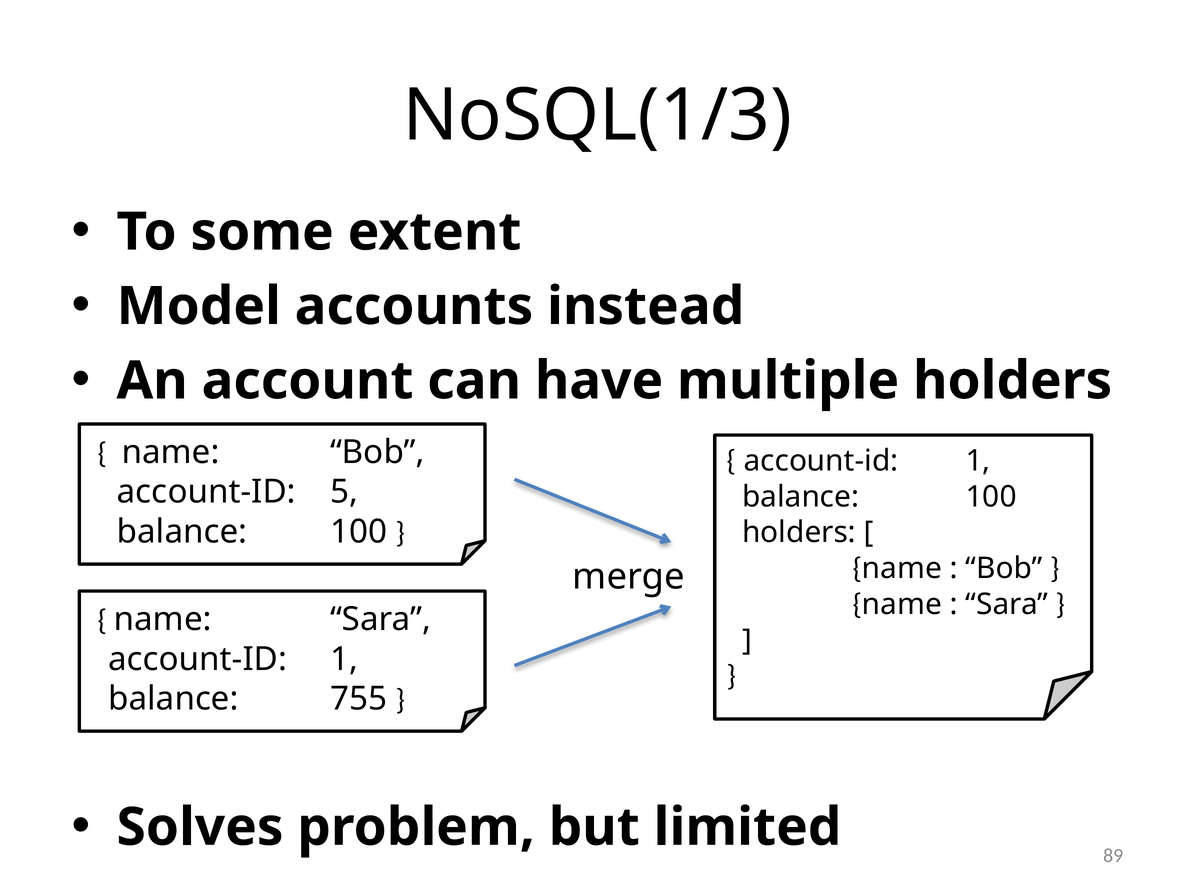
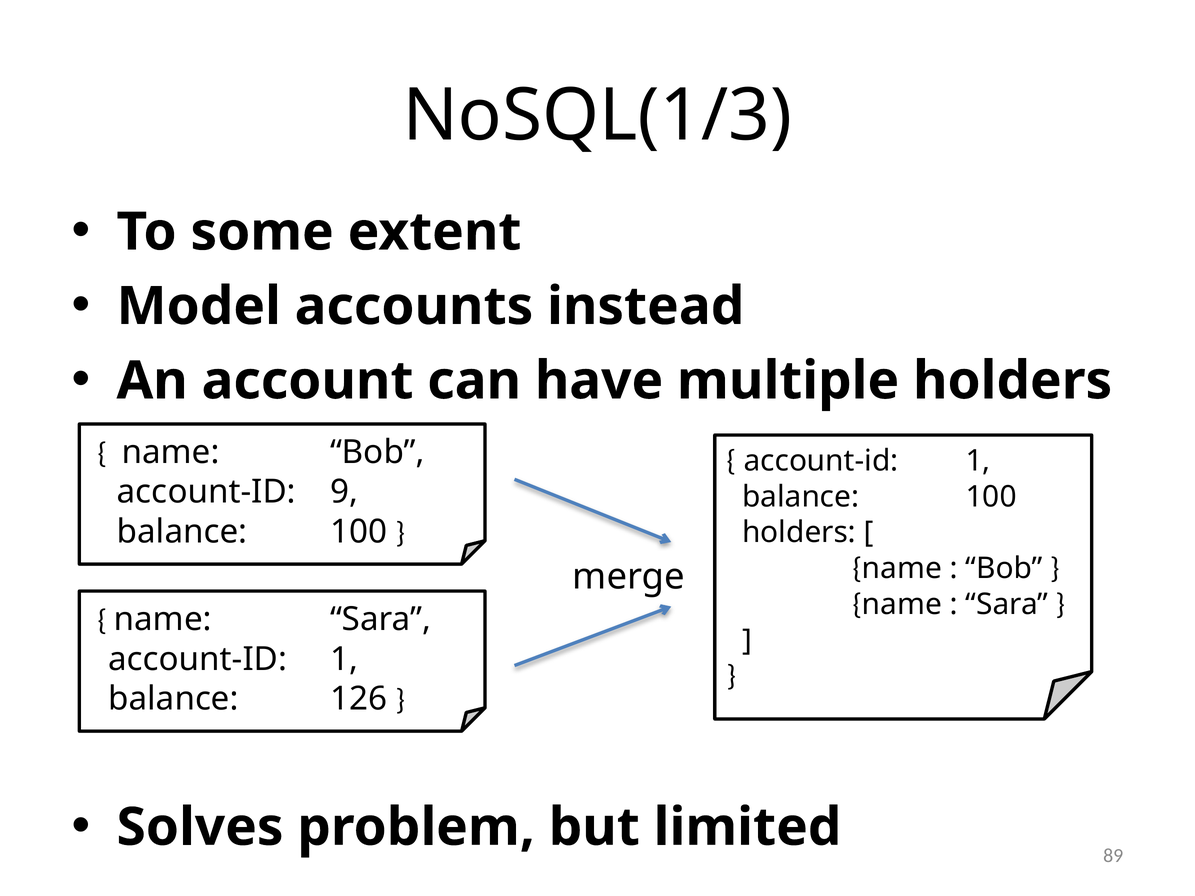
5: 5 -> 9
755: 755 -> 126
